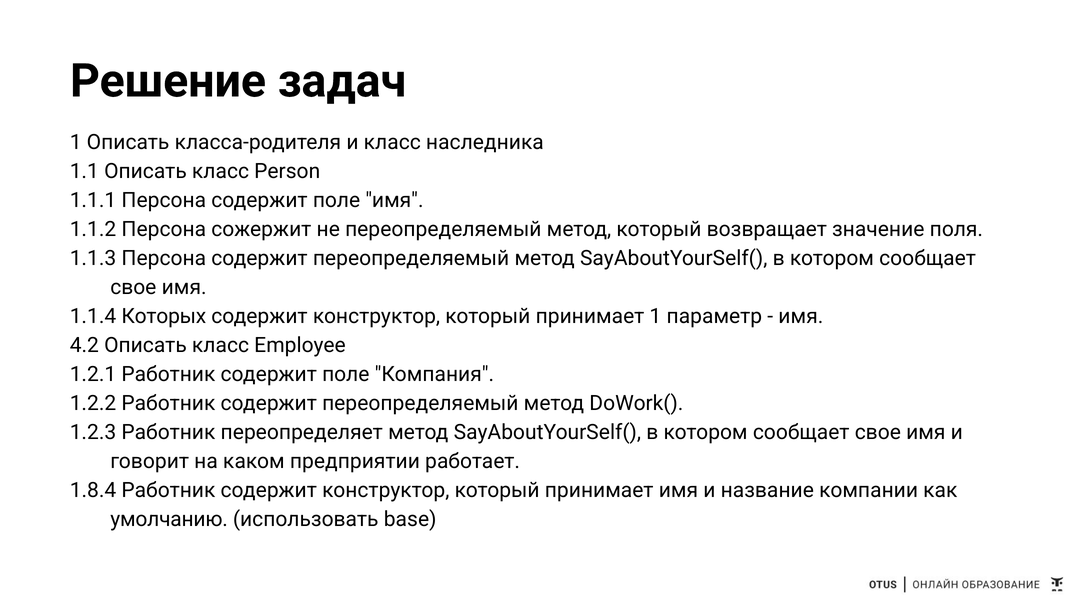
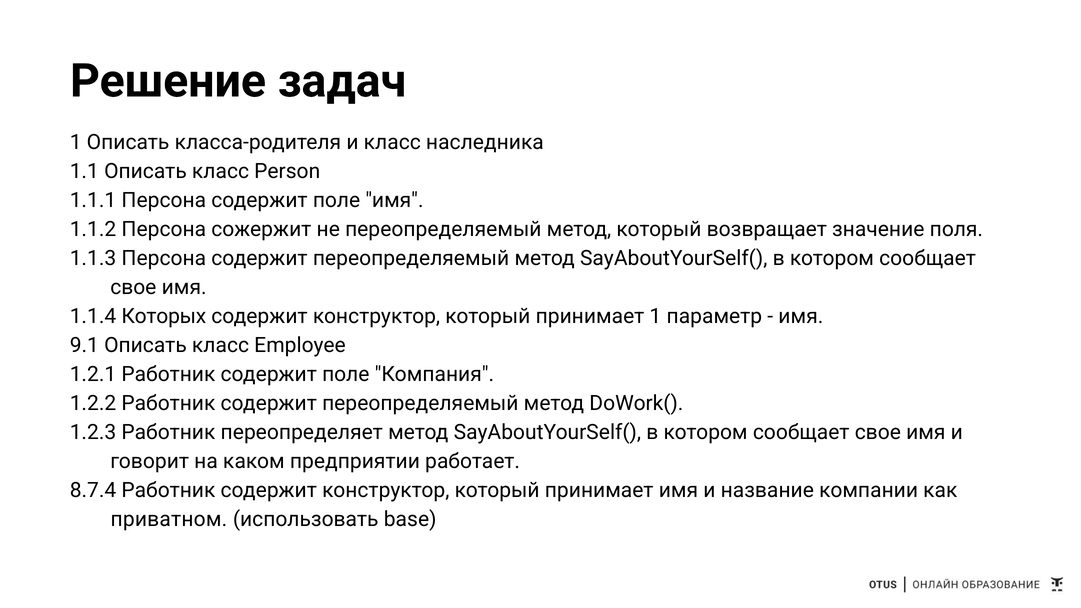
4.2: 4.2 -> 9.1
1.8.4: 1.8.4 -> 8.7.4
умолчанию: умолчанию -> приватном
